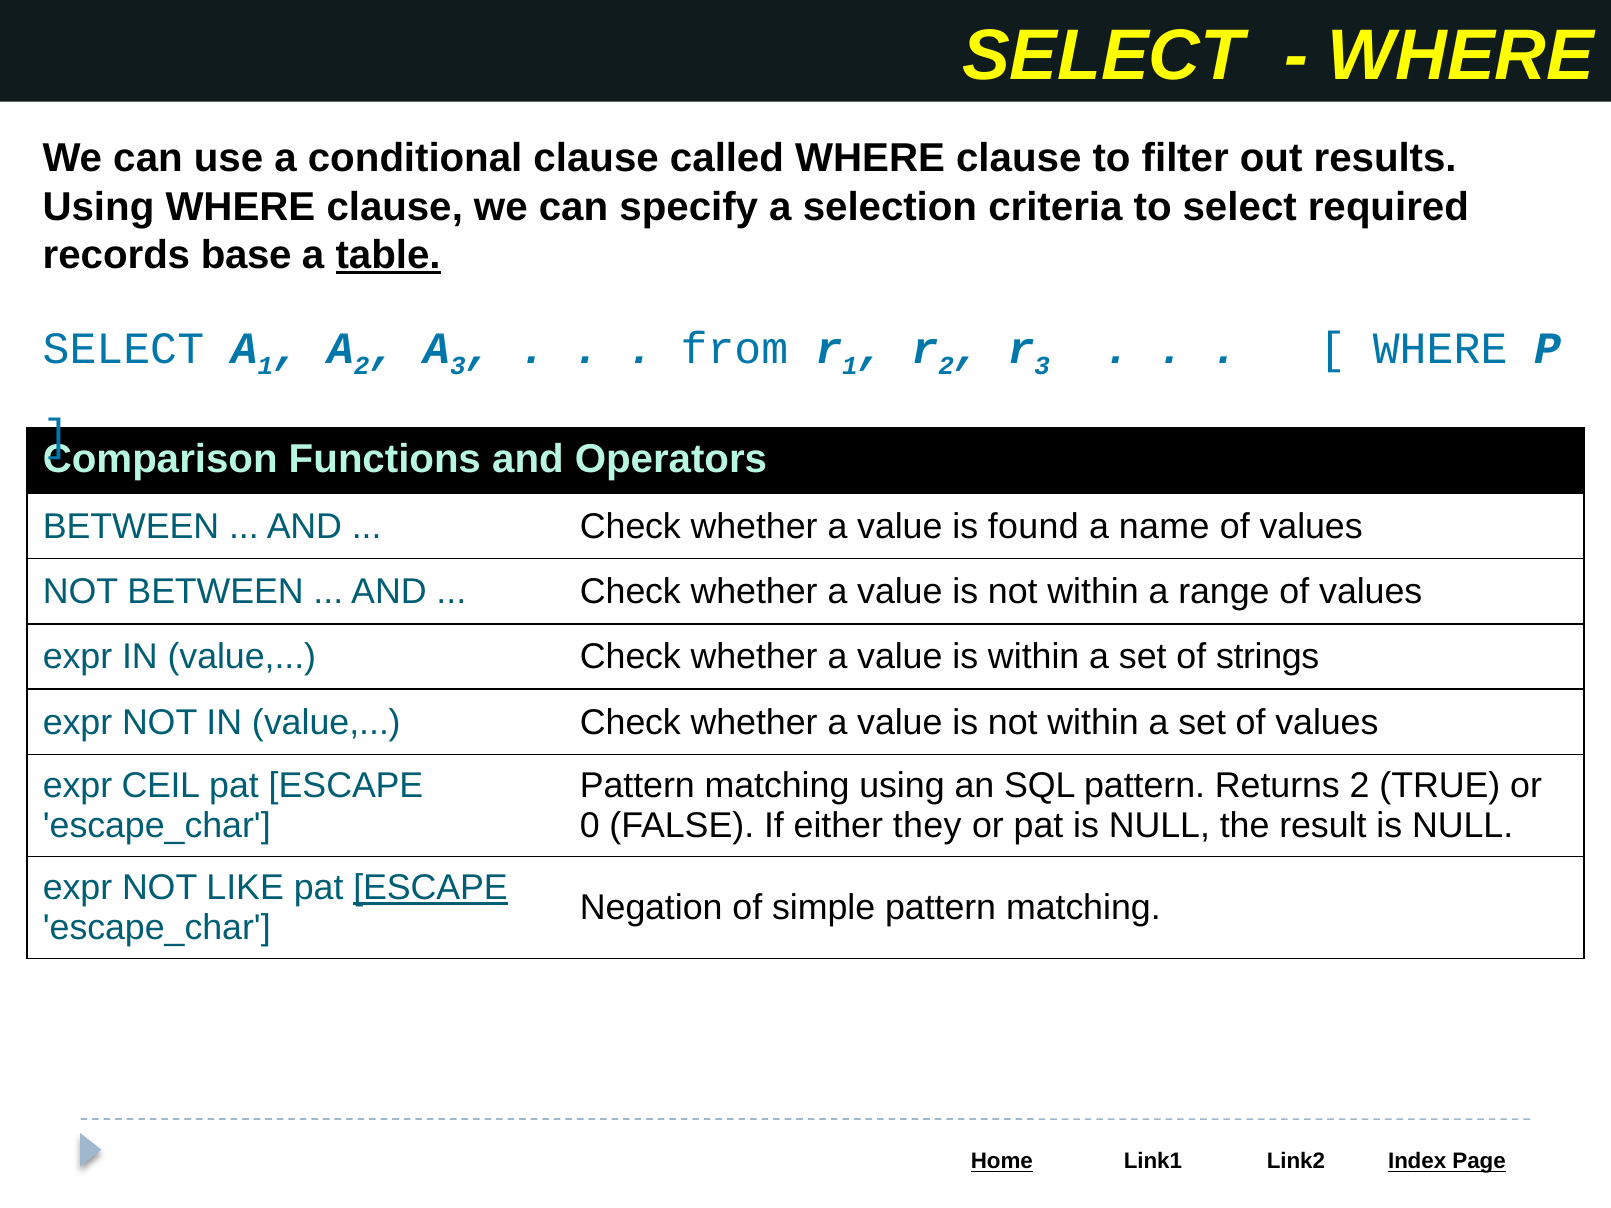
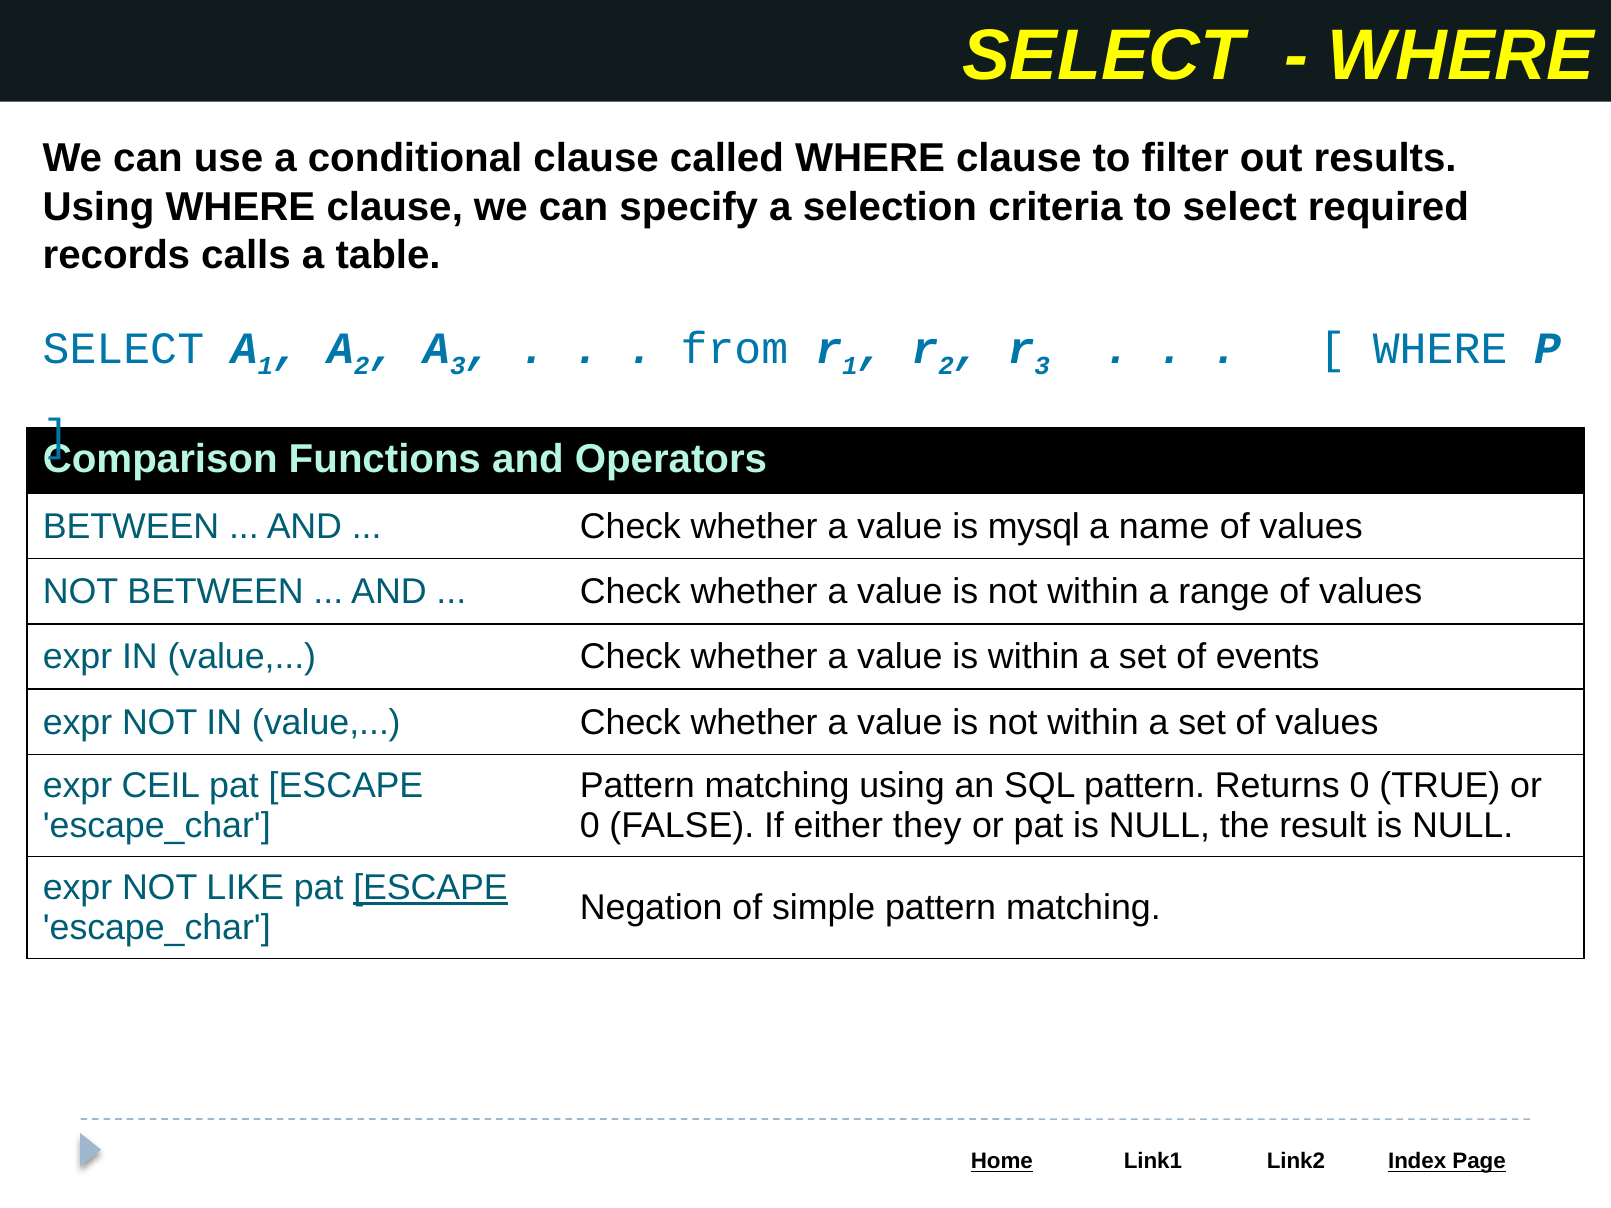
base: base -> calls
table underline: present -> none
found: found -> mysql
strings: strings -> events
Returns 2: 2 -> 0
